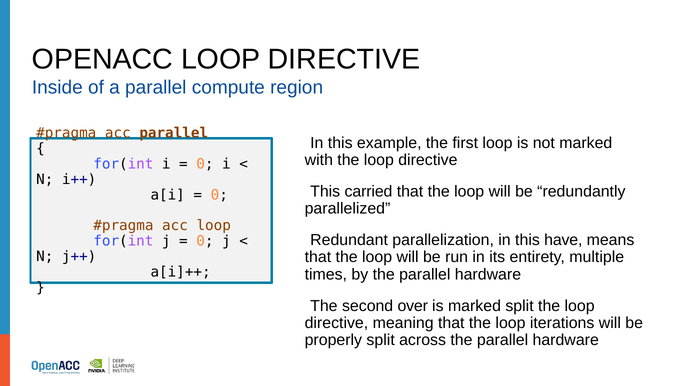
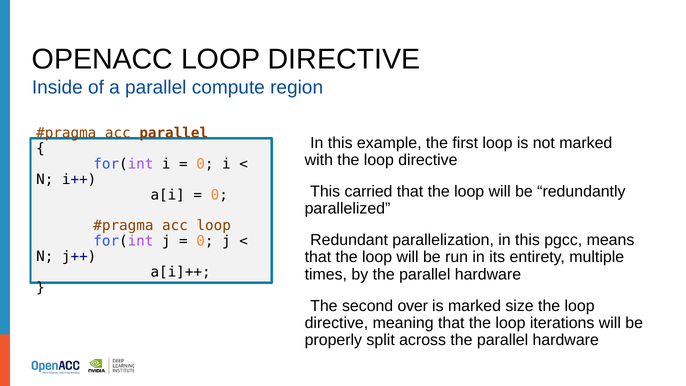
have: have -> pgcc
marked split: split -> size
